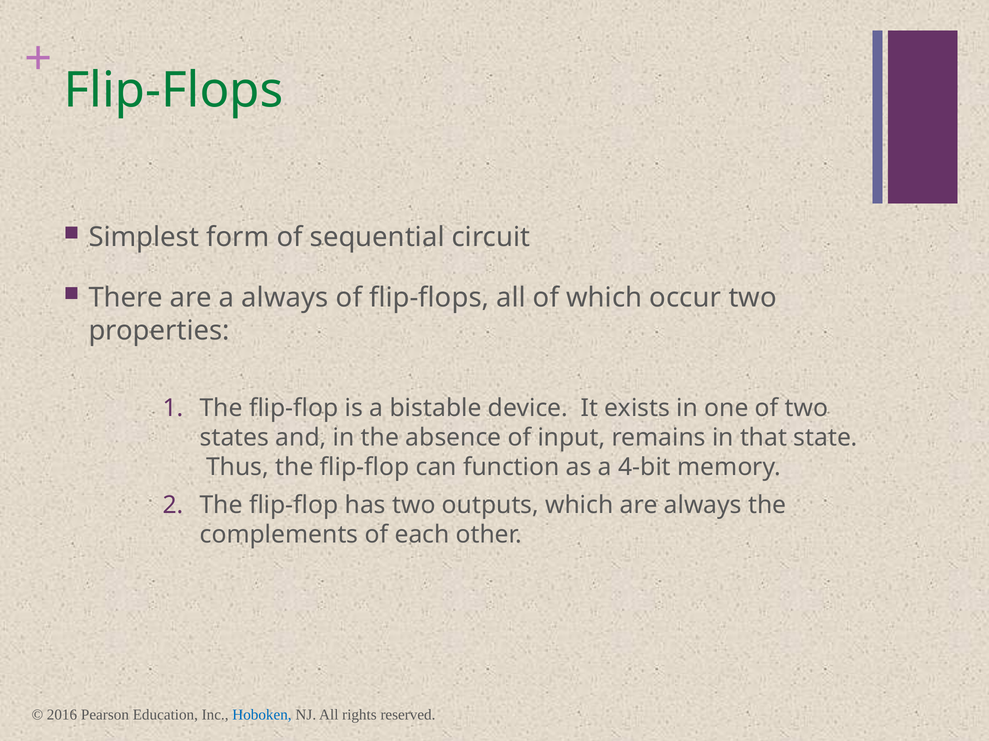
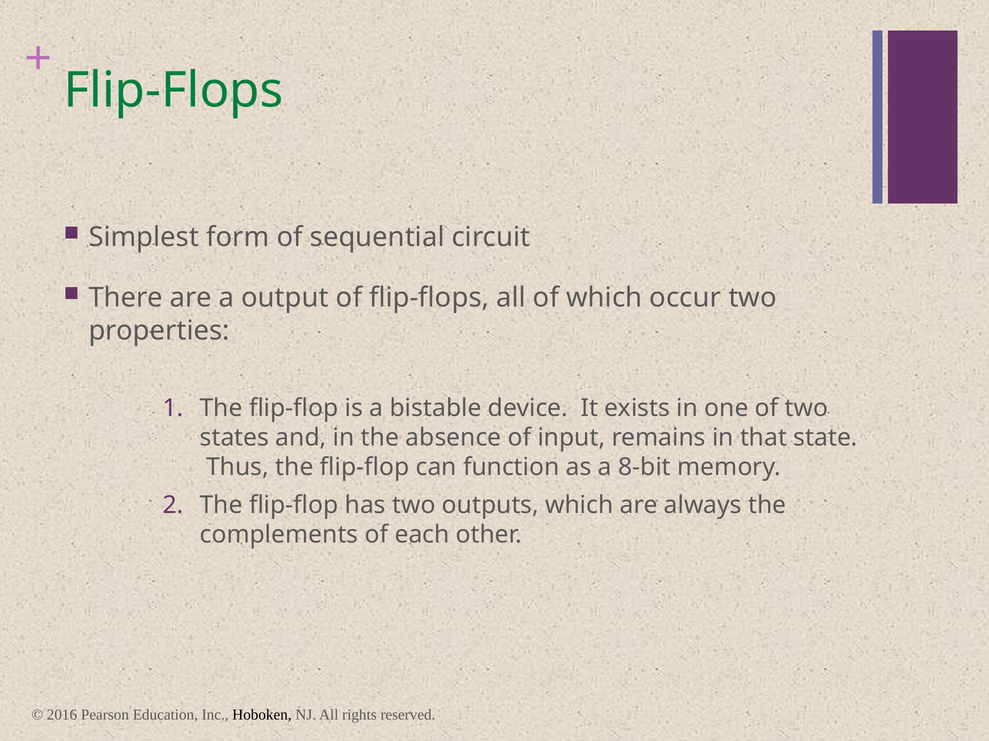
a always: always -> output
4-bit: 4-bit -> 8-bit
Hoboken colour: blue -> black
